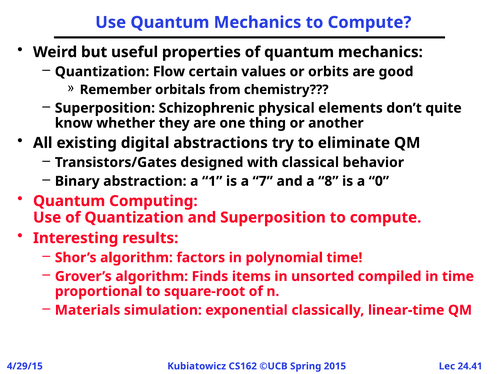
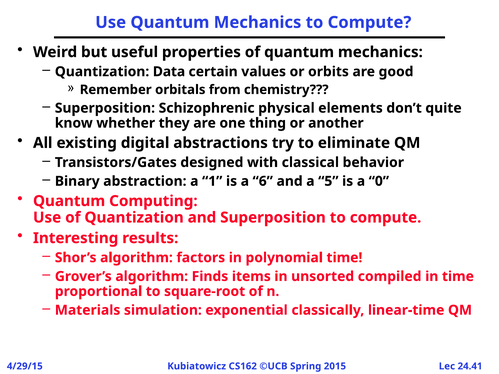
Flow: Flow -> Data
7: 7 -> 6
8: 8 -> 5
